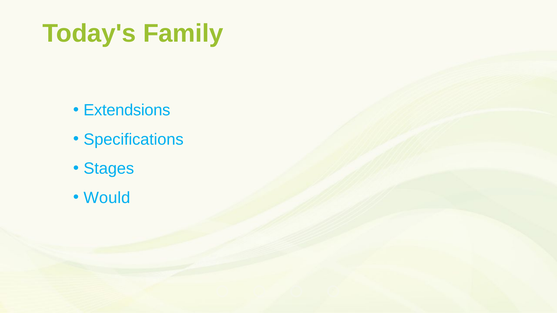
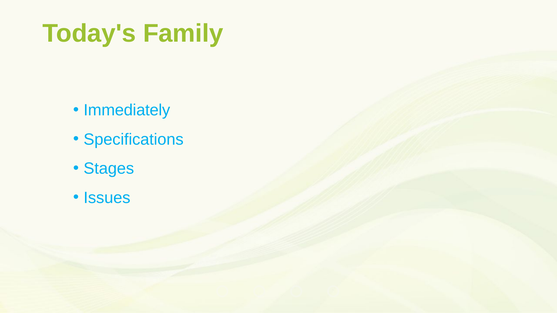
Extendsions: Extendsions -> Immediately
Would: Would -> Issues
